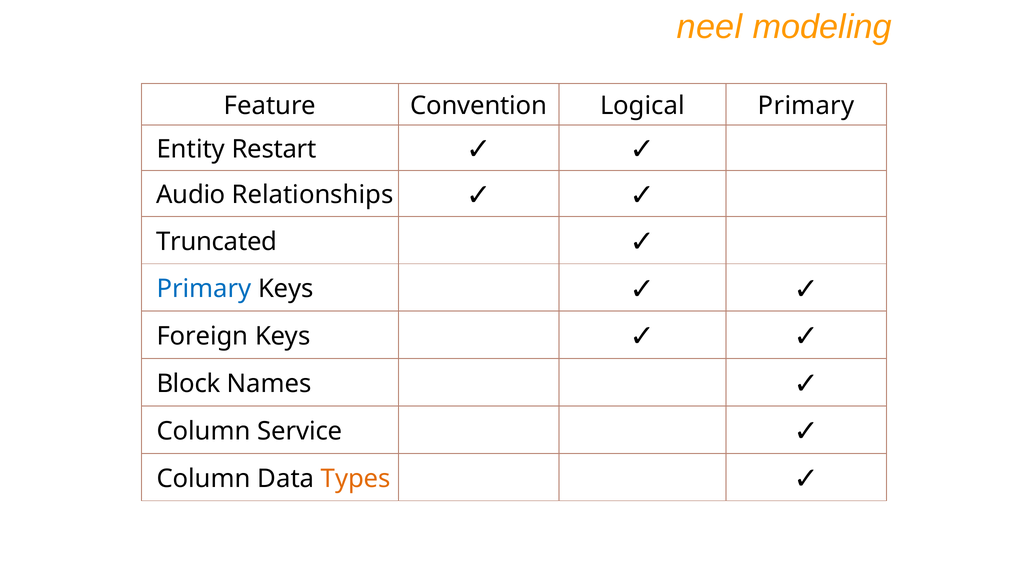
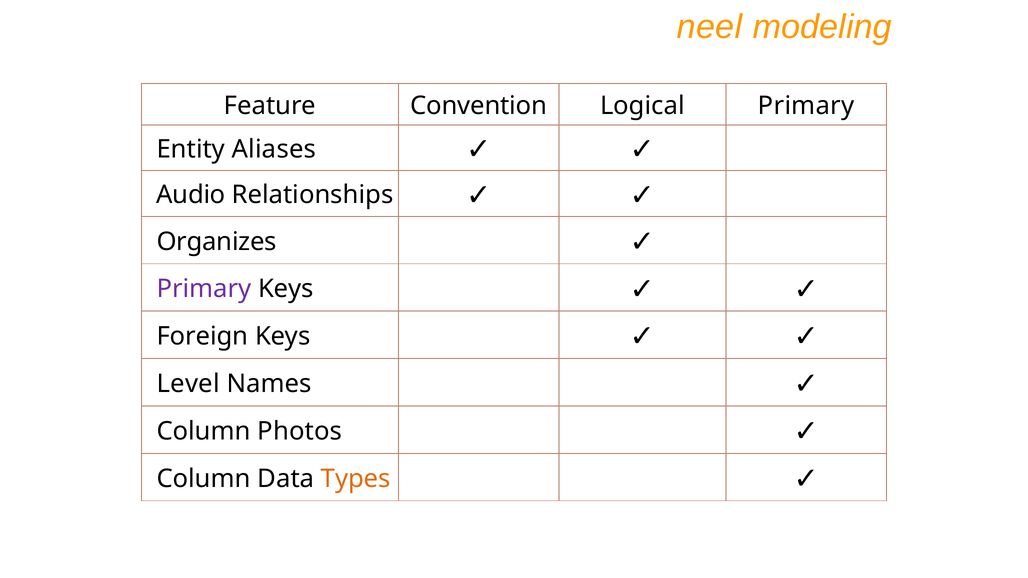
Restart: Restart -> Aliases
Truncated: Truncated -> Organizes
Primary at (204, 289) colour: blue -> purple
Block: Block -> Level
Service: Service -> Photos
